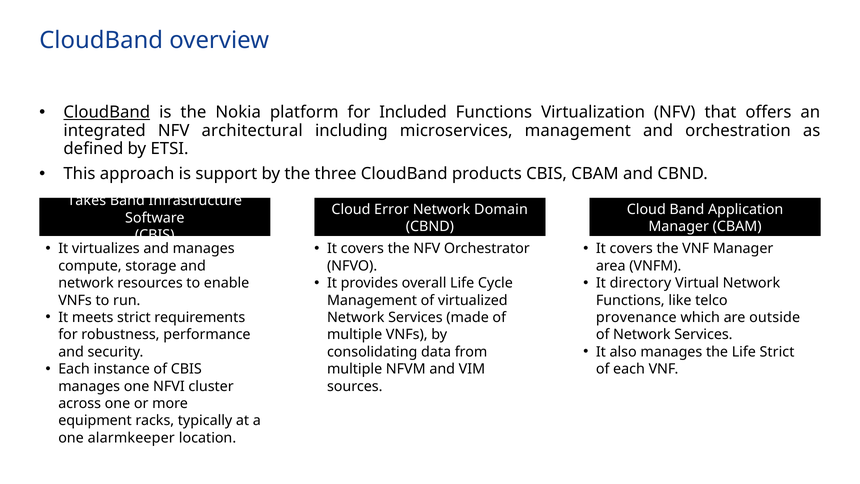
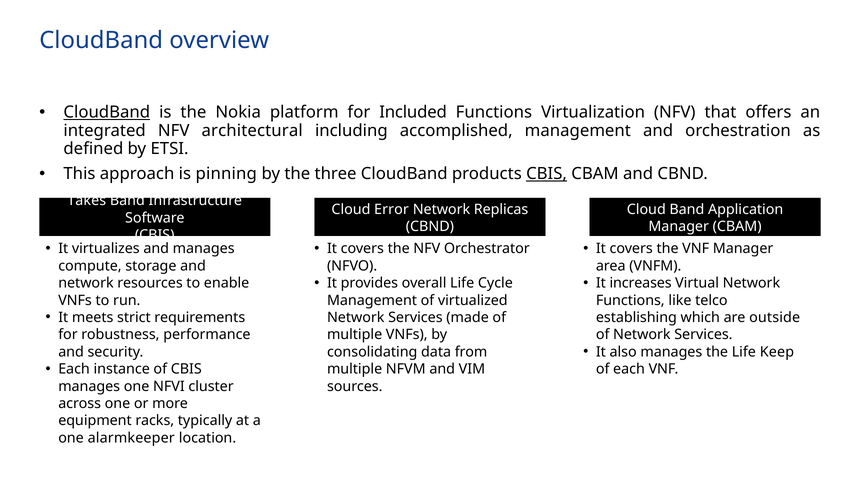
microservices: microservices -> accomplished
support: support -> pinning
CBIS at (547, 174) underline: none -> present
Domain: Domain -> Replicas
directory: directory -> increases
provenance: provenance -> establishing
Life Strict: Strict -> Keep
